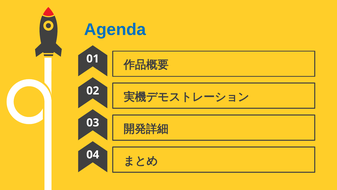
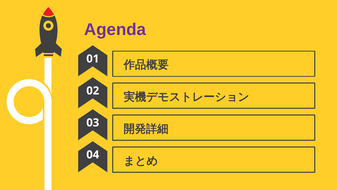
Agenda colour: blue -> purple
